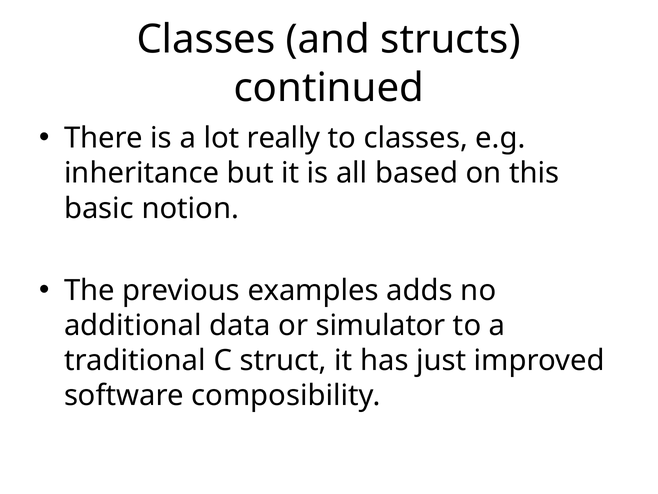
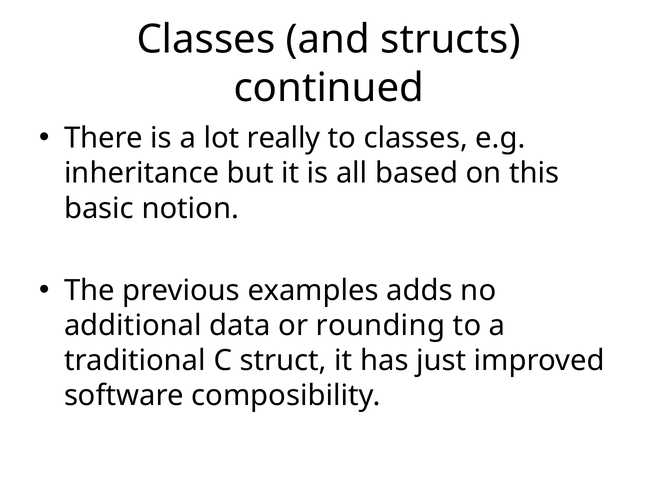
simulator: simulator -> rounding
